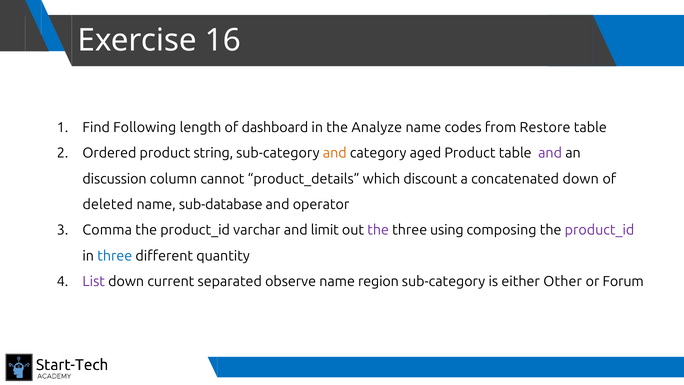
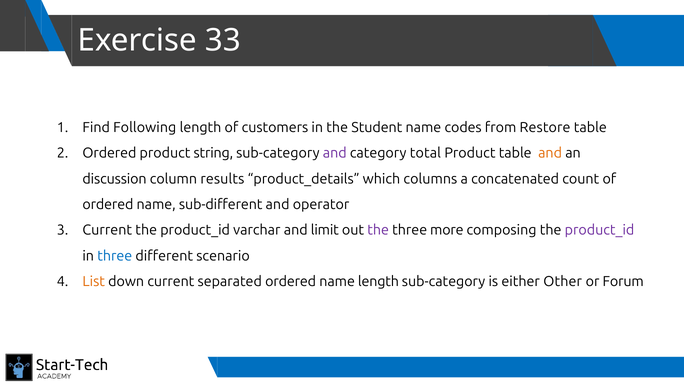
16: 16 -> 33
dashboard: dashboard -> customers
Analyze: Analyze -> Student
and at (335, 153) colour: orange -> purple
aged: aged -> total
and at (550, 153) colour: purple -> orange
cannot: cannot -> results
discount: discount -> columns
concatenated down: down -> count
deleted at (108, 204): deleted -> ordered
sub-database: sub-database -> sub-different
Comma at (107, 230): Comma -> Current
using: using -> more
quantity: quantity -> scenario
List colour: purple -> orange
separated observe: observe -> ordered
name region: region -> length
